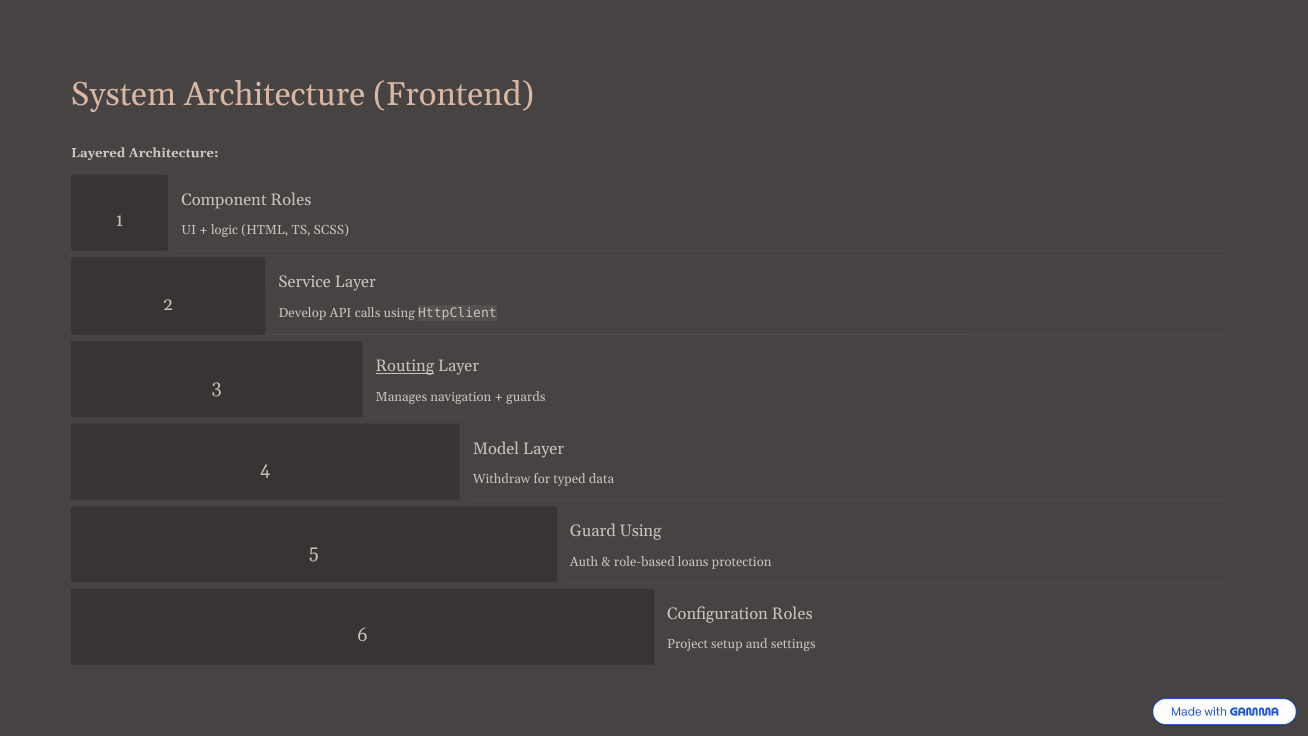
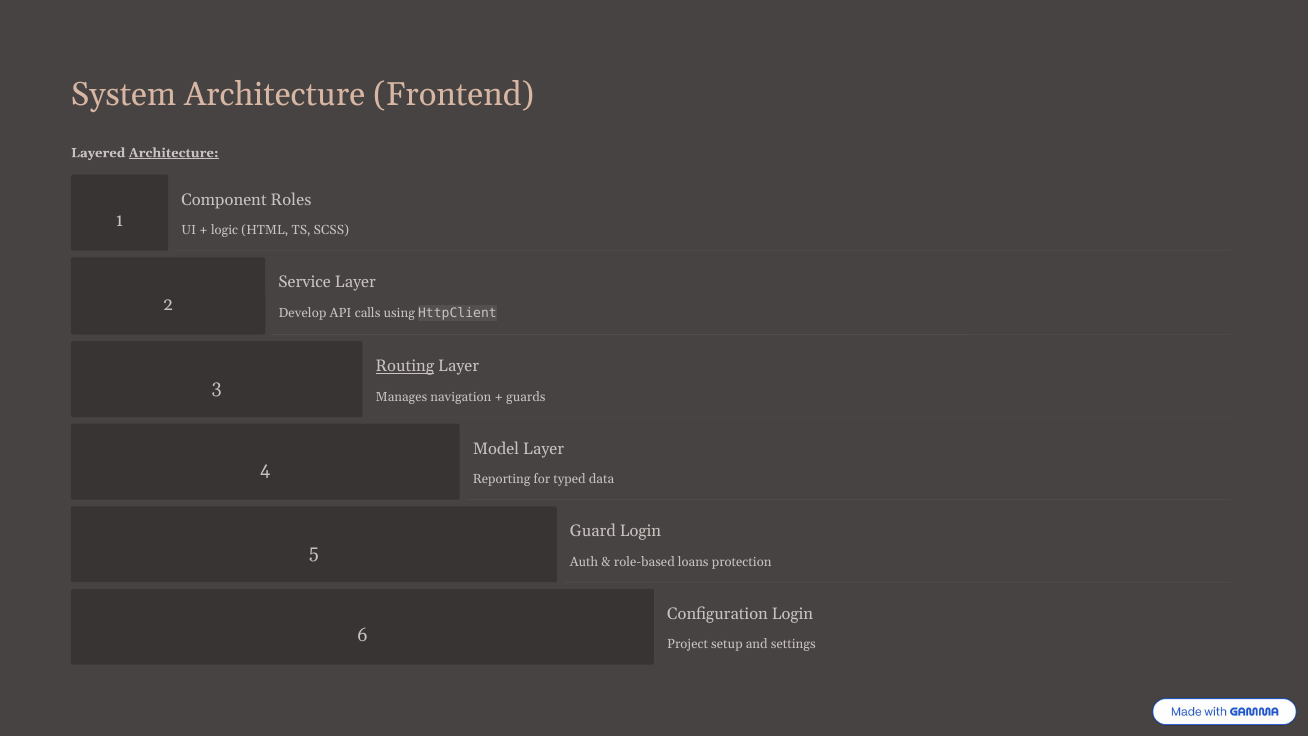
Architecture at (174, 153) underline: none -> present
Withdraw: Withdraw -> Reporting
Guard Using: Using -> Login
Configuration Roles: Roles -> Login
